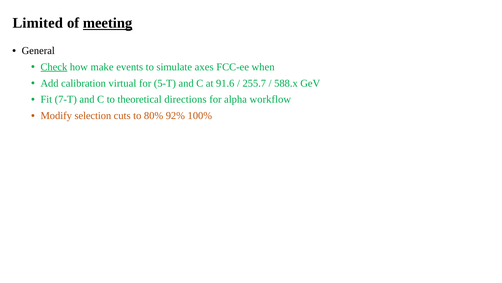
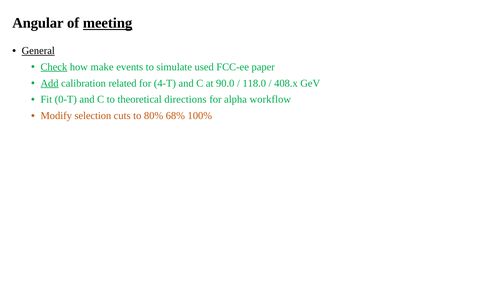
Limited: Limited -> Angular
General underline: none -> present
axes: axes -> used
when: when -> paper
Add underline: none -> present
virtual: virtual -> related
5-T: 5-T -> 4-T
91.6: 91.6 -> 90.0
255.7: 255.7 -> 118.0
588.x: 588.x -> 408.x
7-T: 7-T -> 0-T
92%: 92% -> 68%
